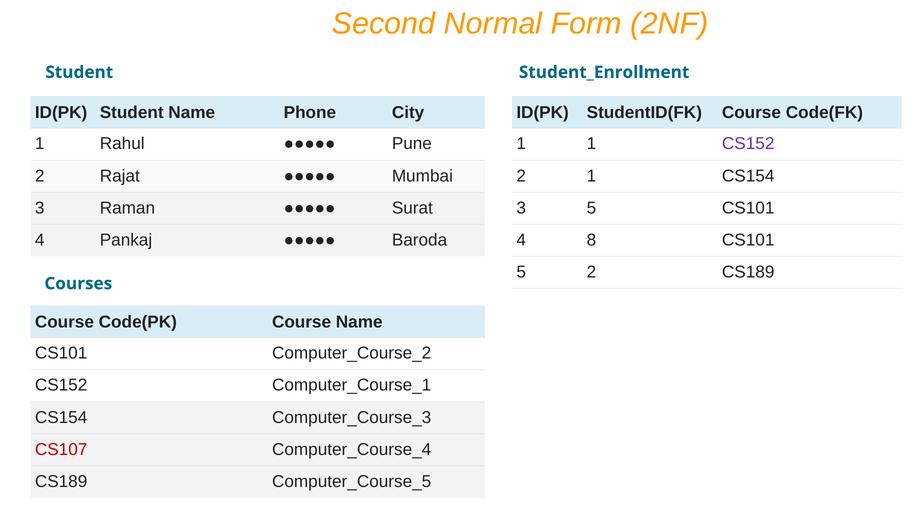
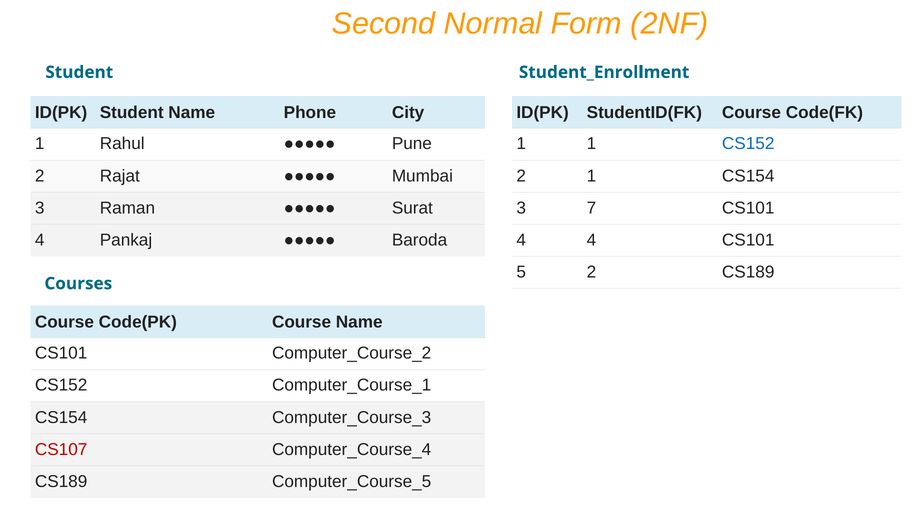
CS152 at (748, 144) colour: purple -> blue
3 5: 5 -> 7
4 8: 8 -> 4
